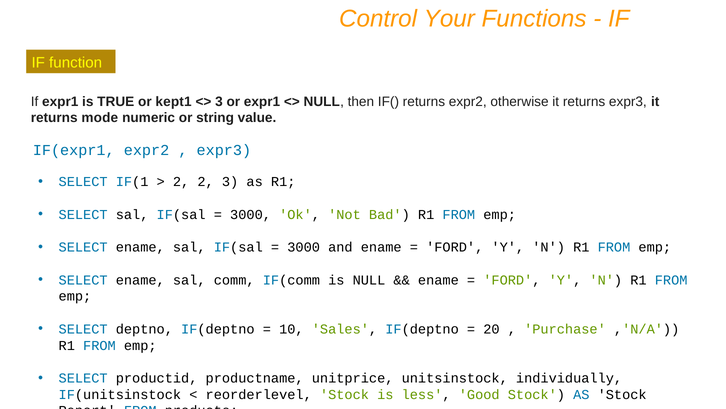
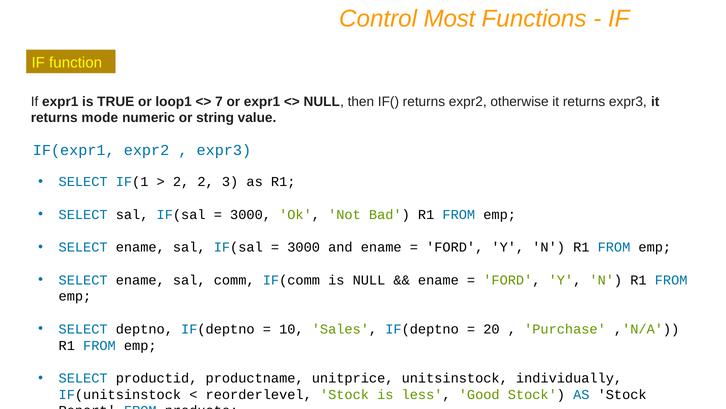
Your: Your -> Most
kept1: kept1 -> loop1
3 at (219, 101): 3 -> 7
